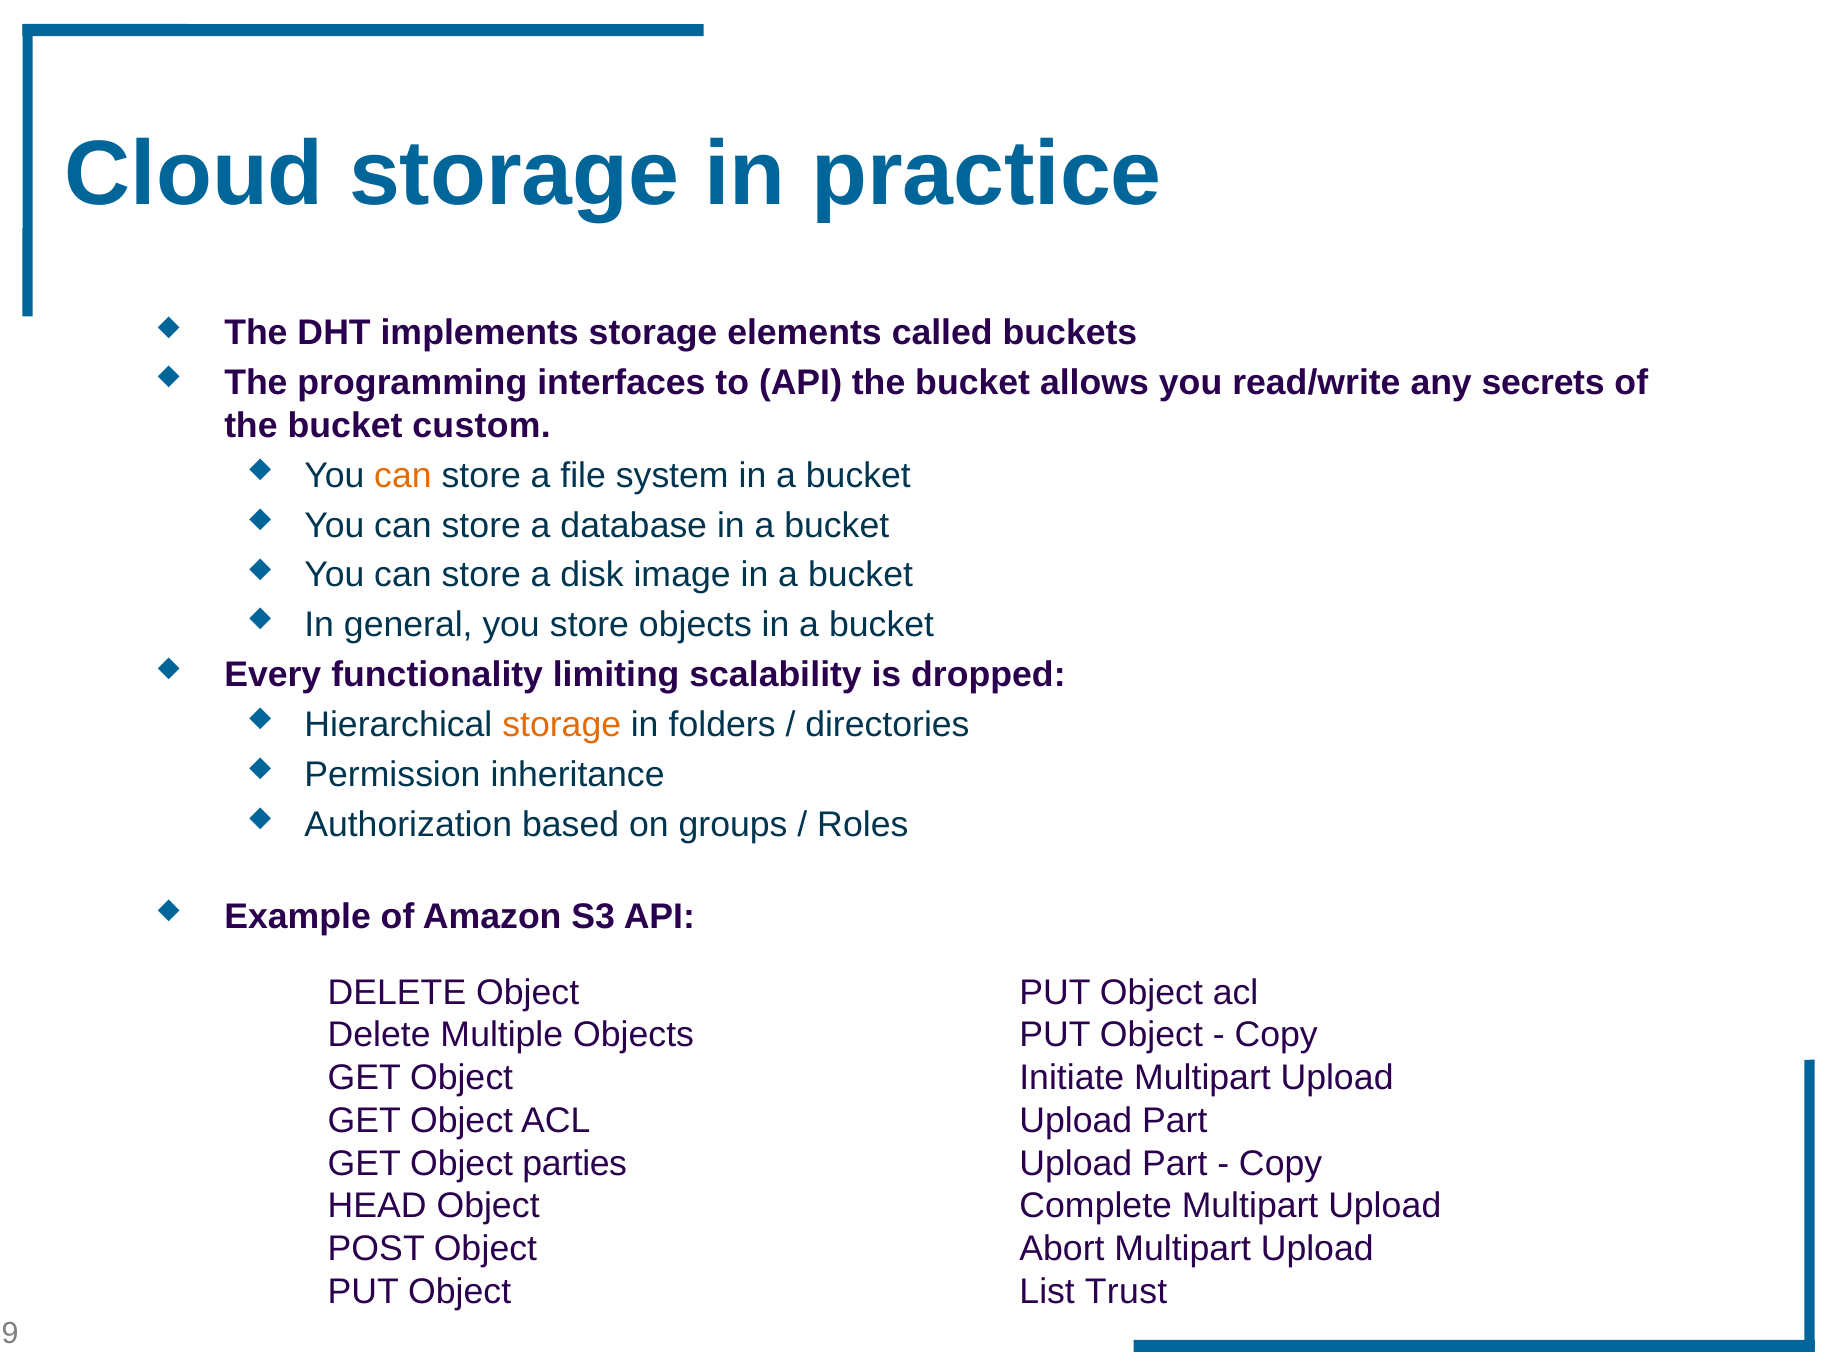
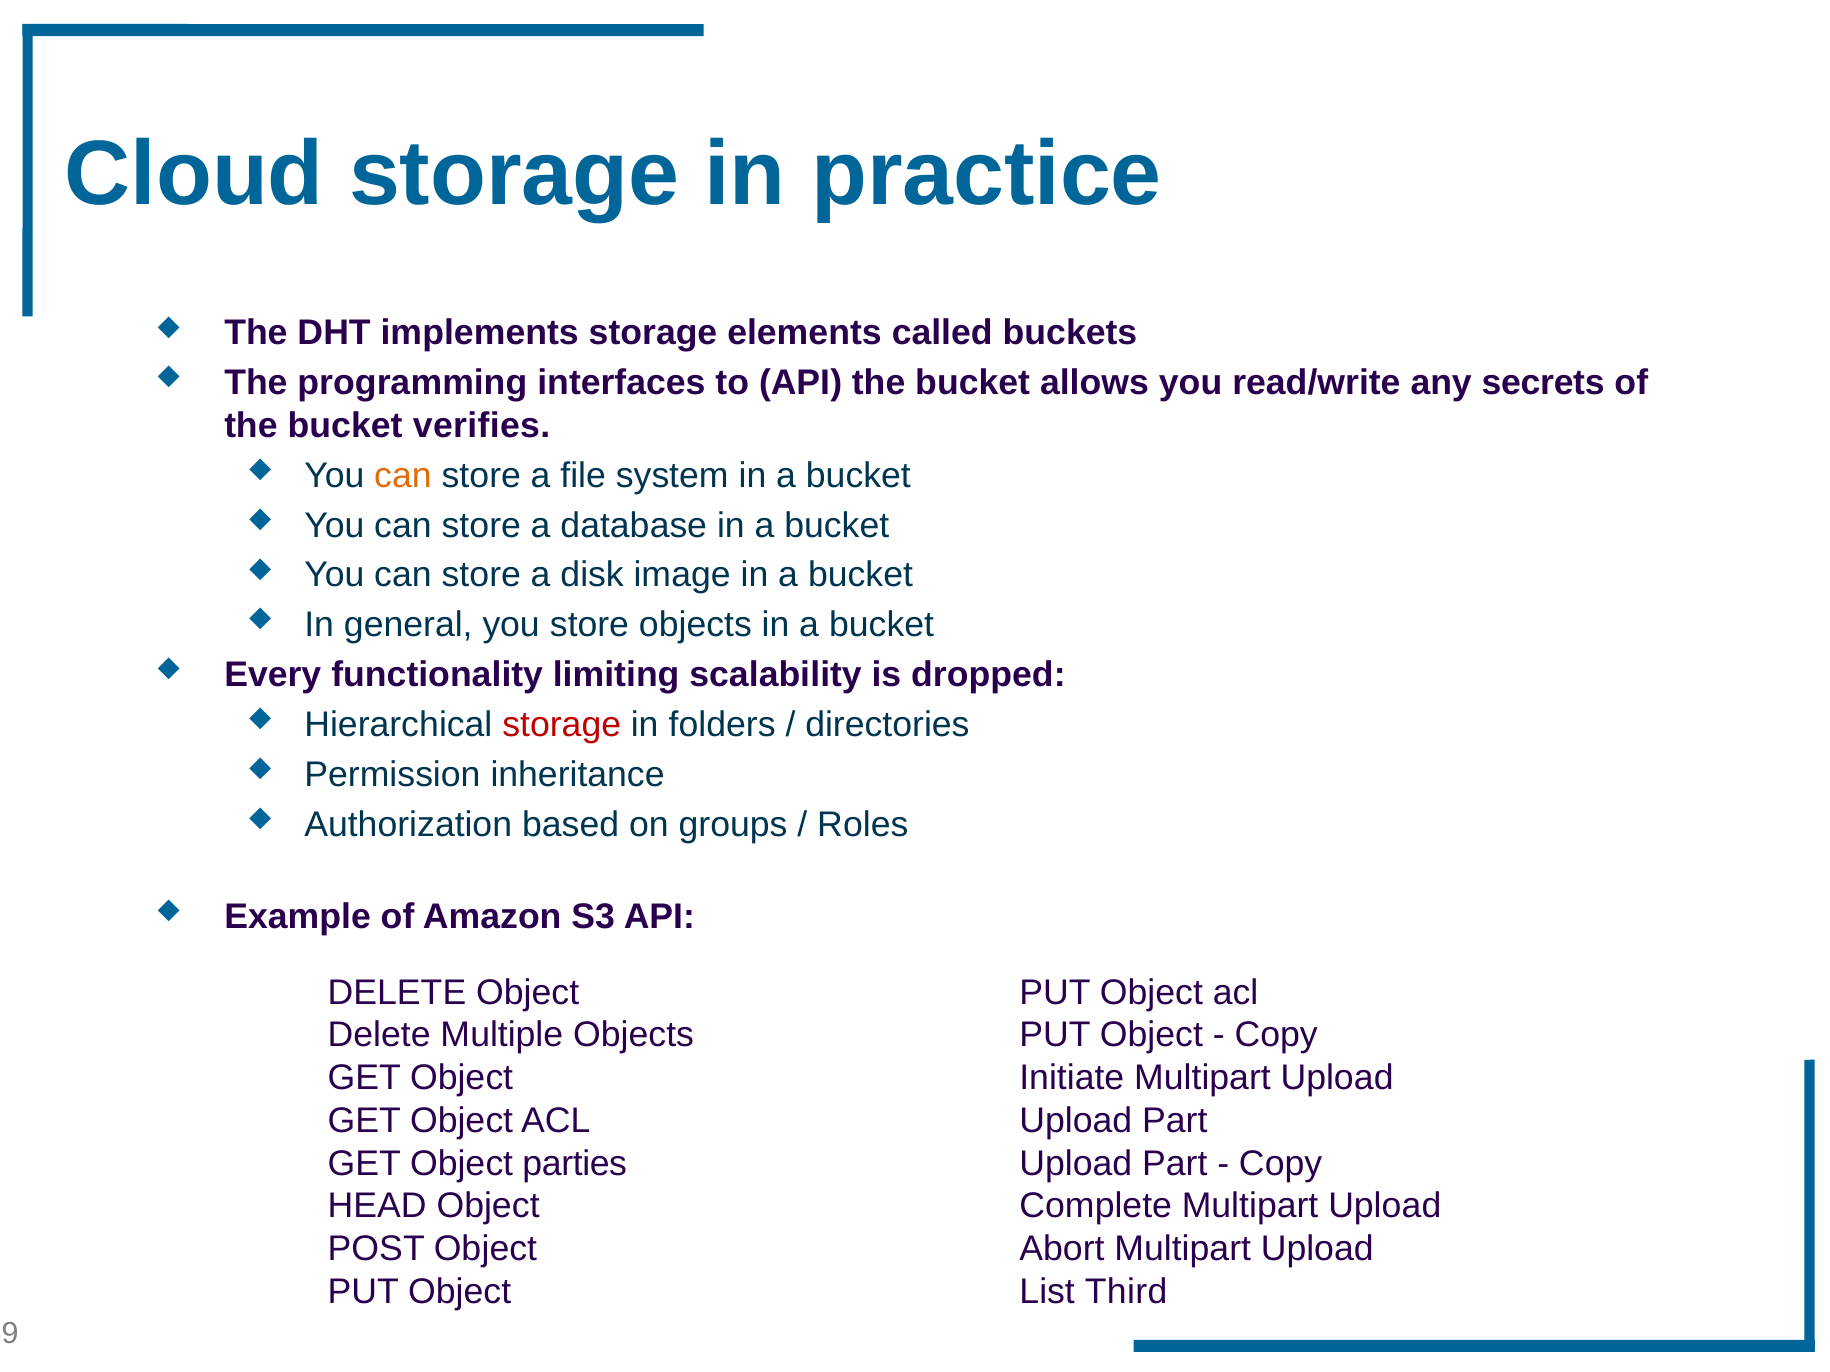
custom: custom -> verifies
storage at (562, 725) colour: orange -> red
Trust: Trust -> Third
